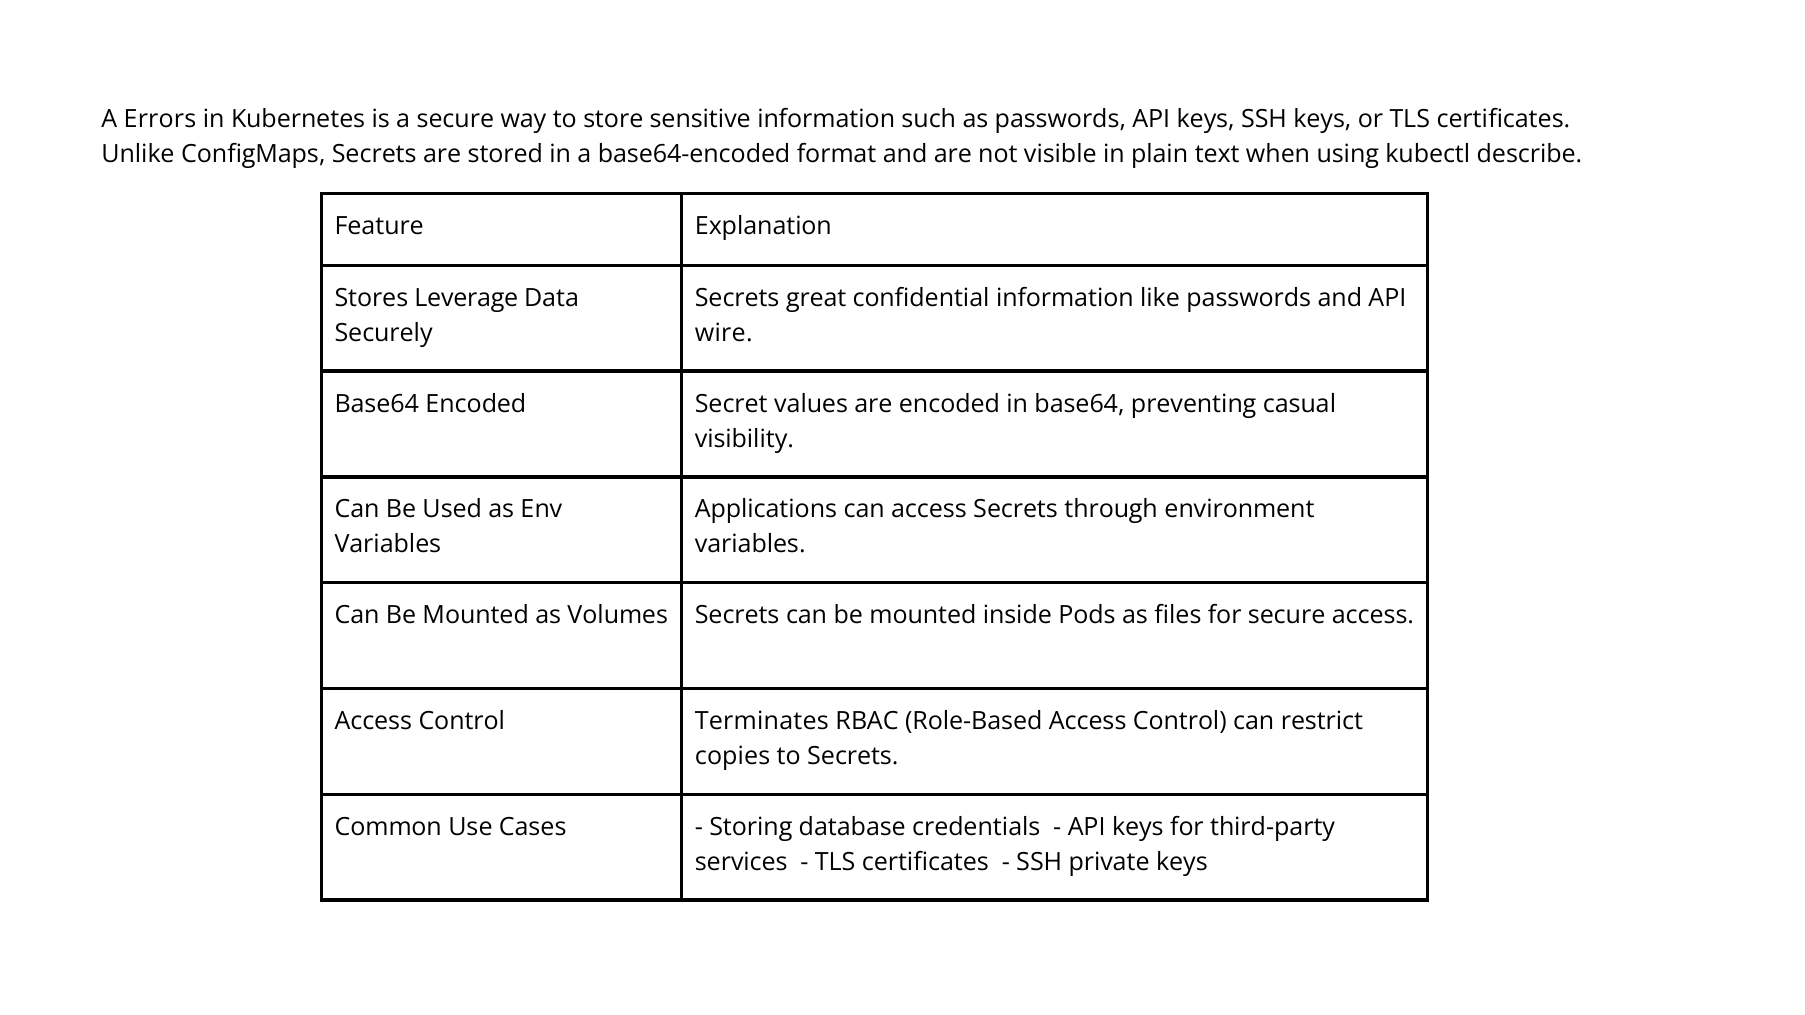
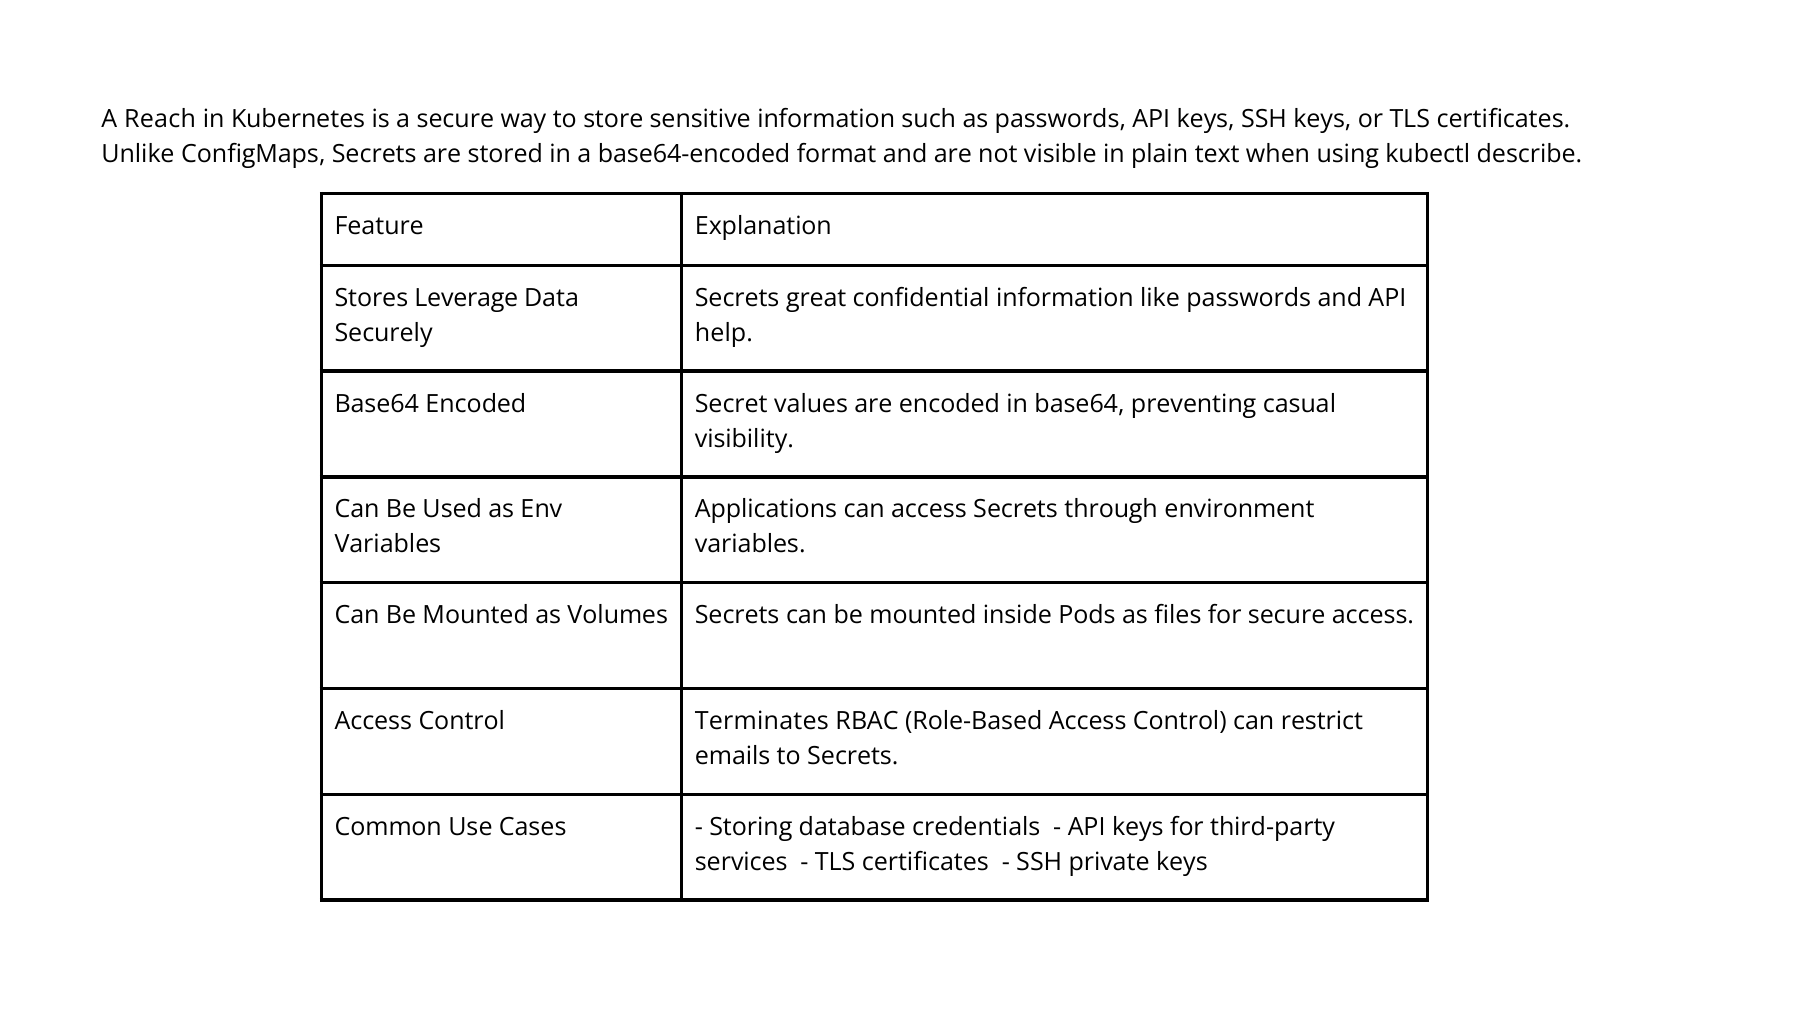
Errors: Errors -> Reach
wire: wire -> help
copies: copies -> emails
